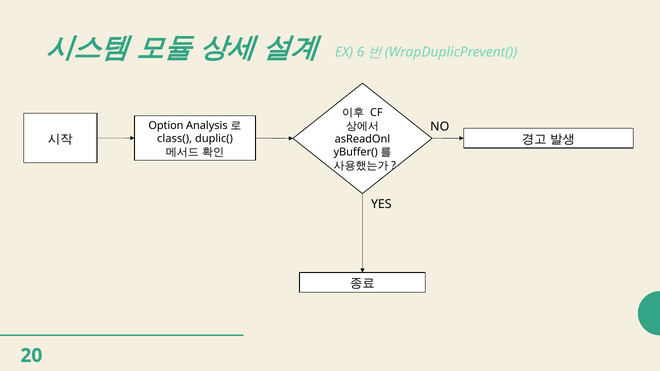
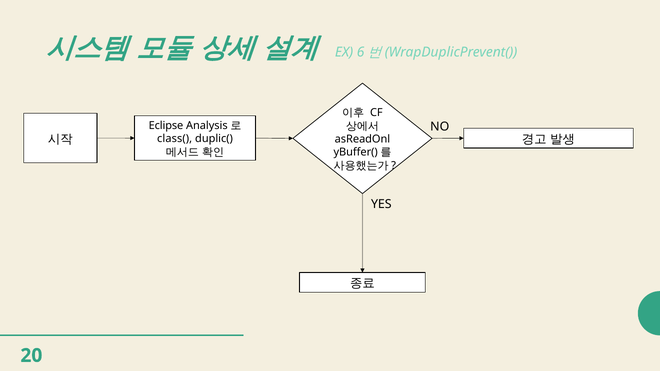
Option: Option -> Eclipse
